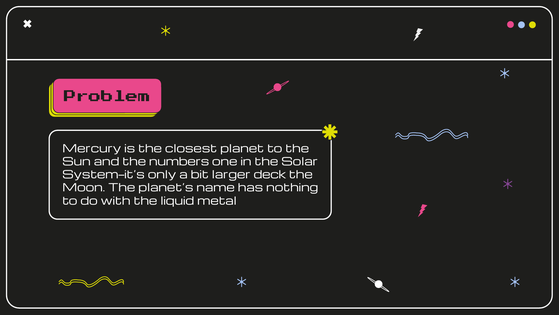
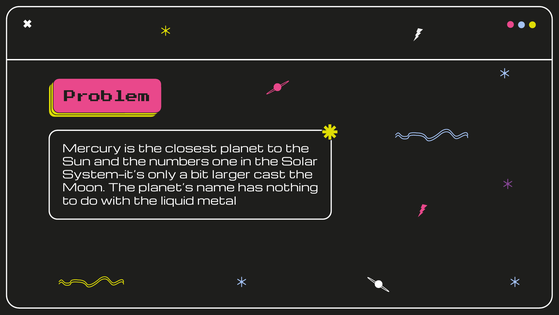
deck: deck -> cast
